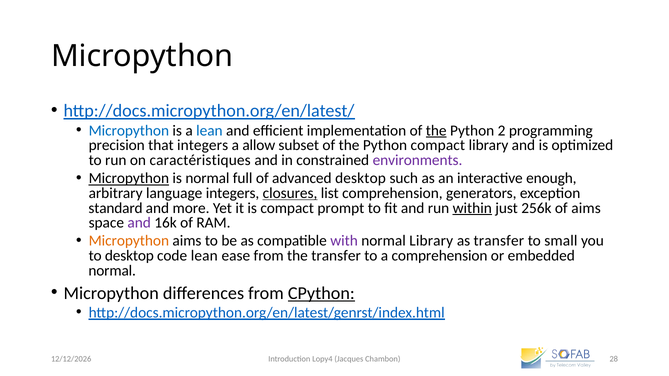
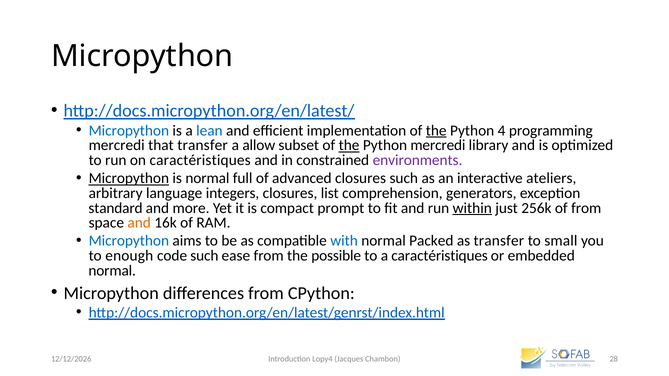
2: 2 -> 4
precision at (117, 146): precision -> mercredi
that integers: integers -> transfer
the at (349, 146) underline: none -> present
Python compact: compact -> mercredi
advanced desktop: desktop -> closures
enough: enough -> ateliers
closures at (290, 193) underline: present -> none
of aims: aims -> from
and at (139, 223) colour: purple -> orange
Micropython at (129, 241) colour: orange -> blue
with colour: purple -> blue
normal Library: Library -> Packed
to desktop: desktop -> enough
code lean: lean -> such
the transfer: transfer -> possible
a comprehension: comprehension -> caractéristiques
CPython underline: present -> none
